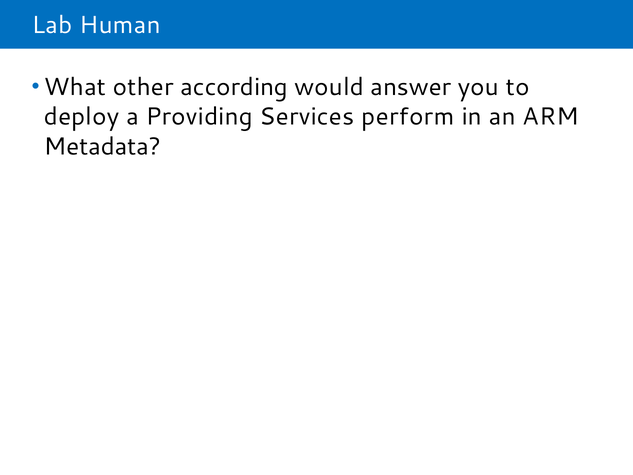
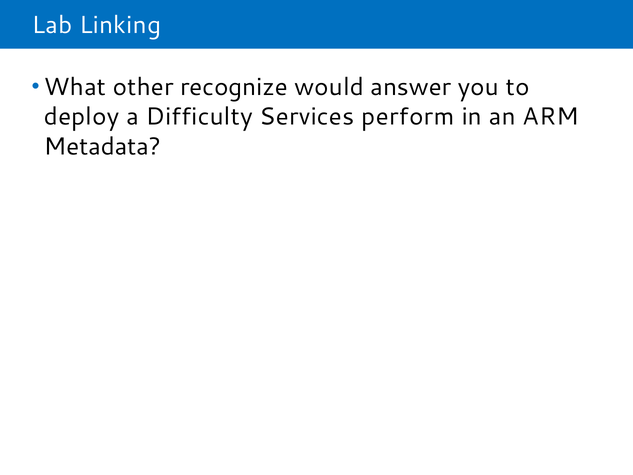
Human: Human -> Linking
according: according -> recognize
Providing: Providing -> Difficulty
